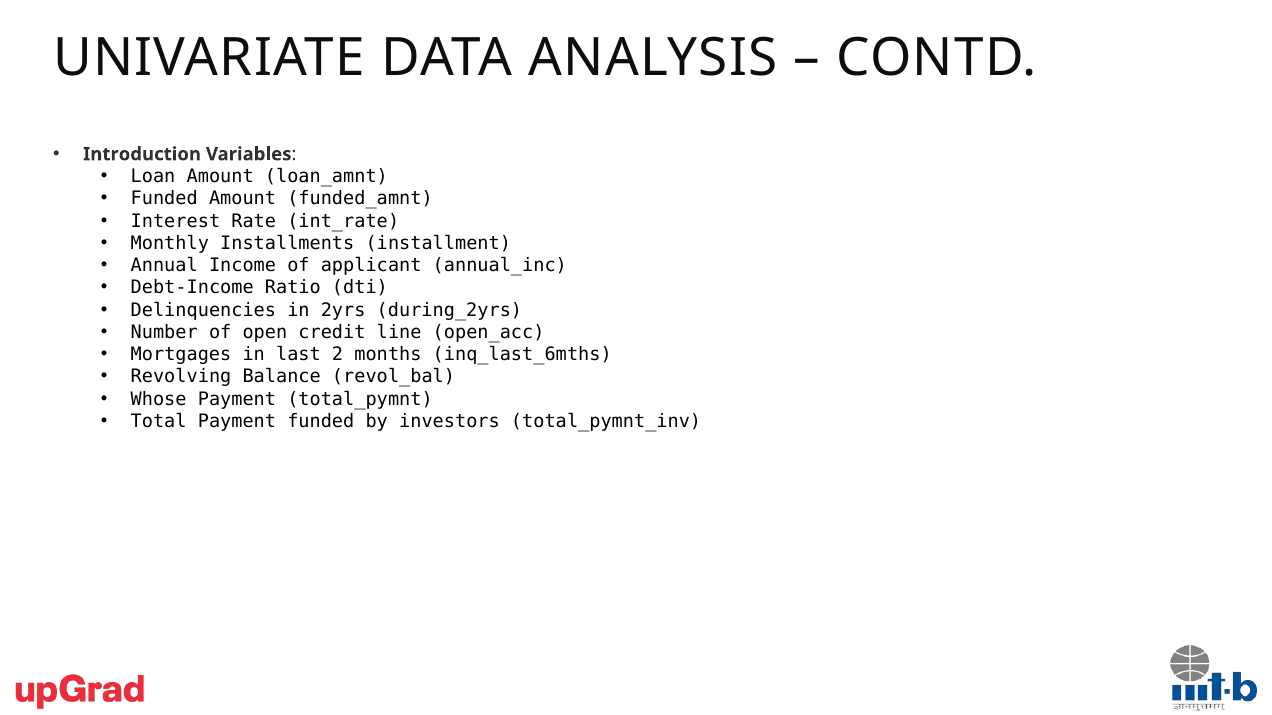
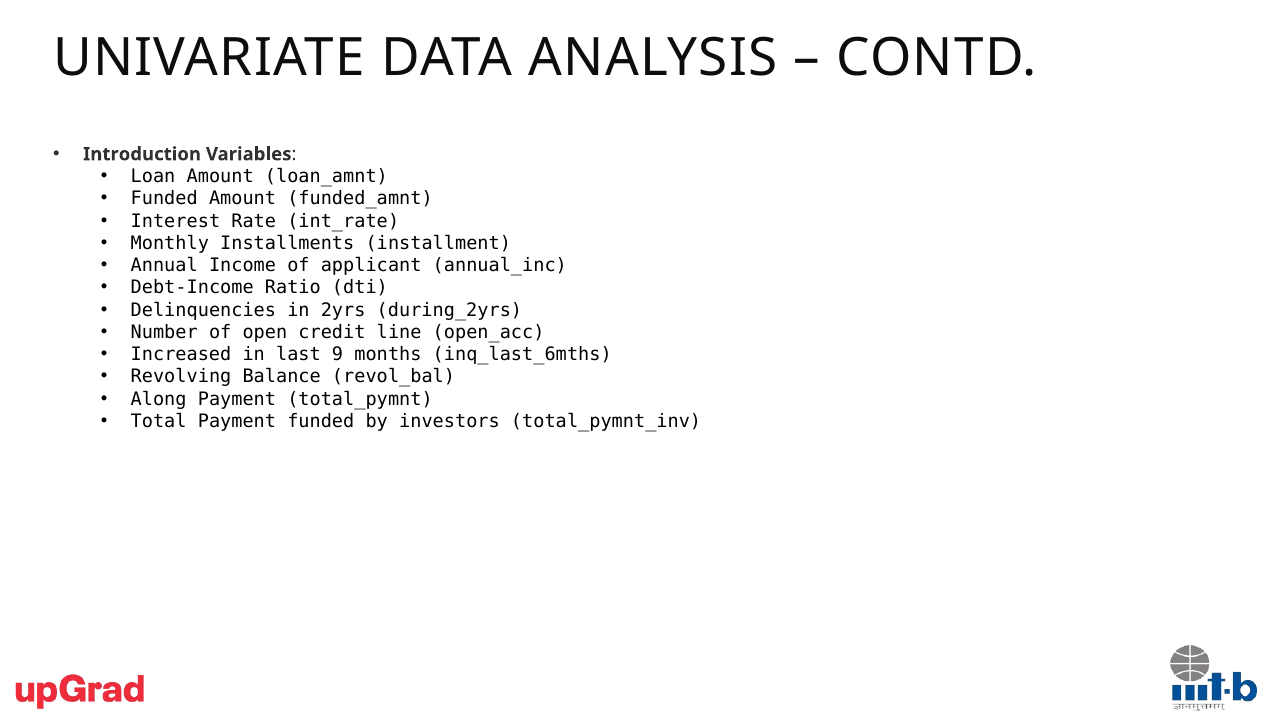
Mortgages: Mortgages -> Increased
2: 2 -> 9
Whose: Whose -> Along
